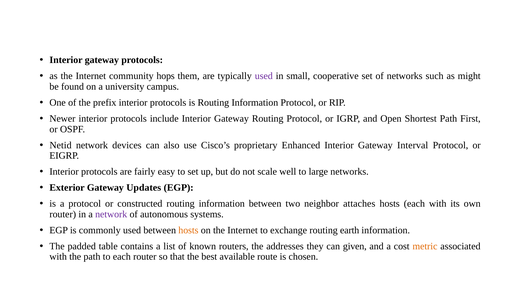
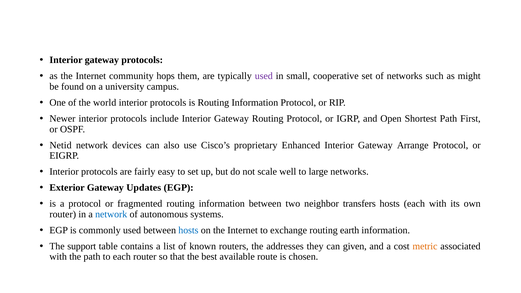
prefix: prefix -> world
Interval: Interval -> Arrange
constructed: constructed -> fragmented
attaches: attaches -> transfers
network at (111, 214) colour: purple -> blue
hosts at (188, 230) colour: orange -> blue
padded: padded -> support
